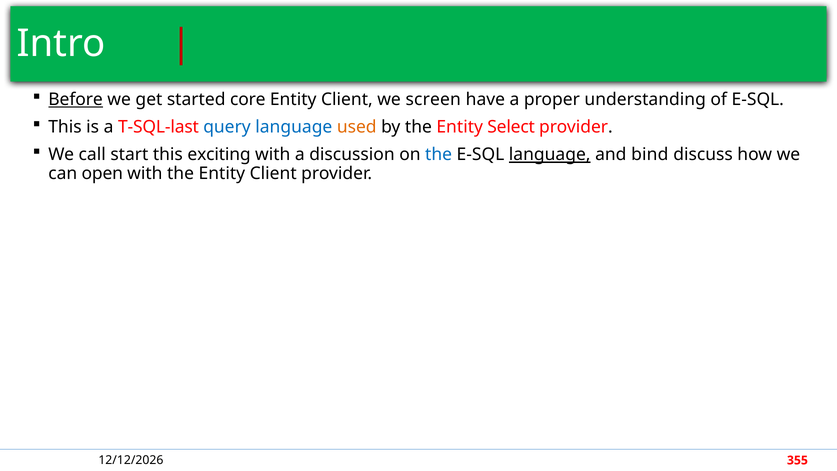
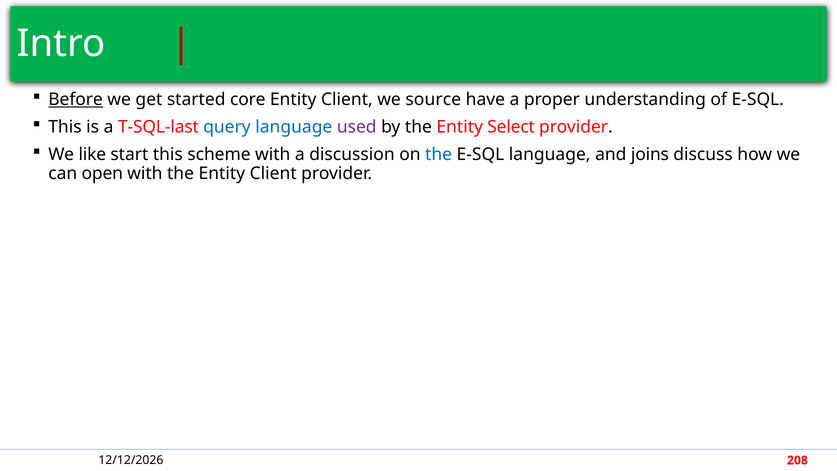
screen: screen -> source
used colour: orange -> purple
call: call -> like
exciting: exciting -> scheme
language at (550, 155) underline: present -> none
bind: bind -> joins
355: 355 -> 208
